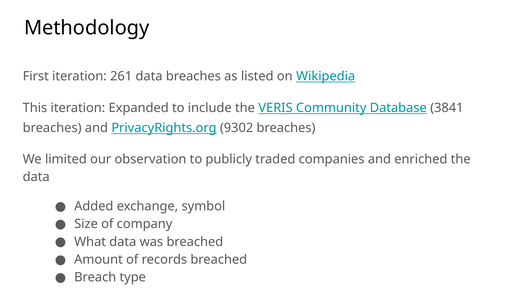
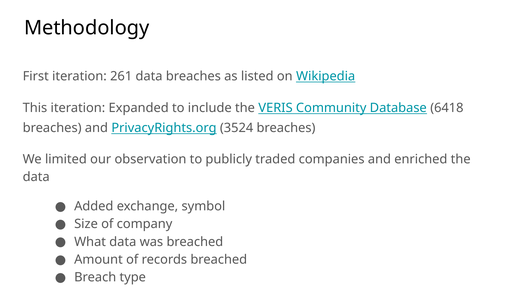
3841: 3841 -> 6418
9302: 9302 -> 3524
